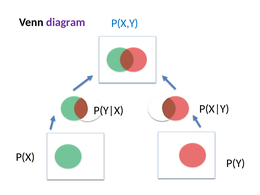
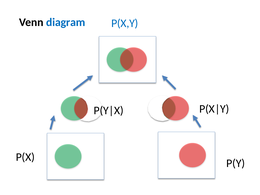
diagram colour: purple -> blue
